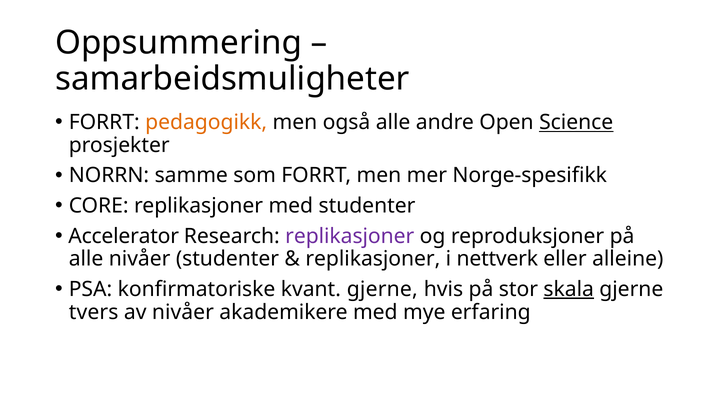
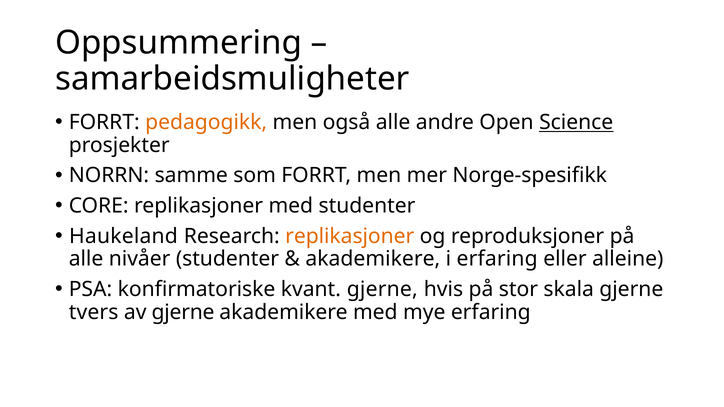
Accelerator: Accelerator -> Haukeland
replikasjoner at (350, 236) colour: purple -> orange
replikasjoner at (373, 259): replikasjoner -> akademikere
i nettverk: nettverk -> erfaring
skala underline: present -> none
av nivåer: nivåer -> gjerne
